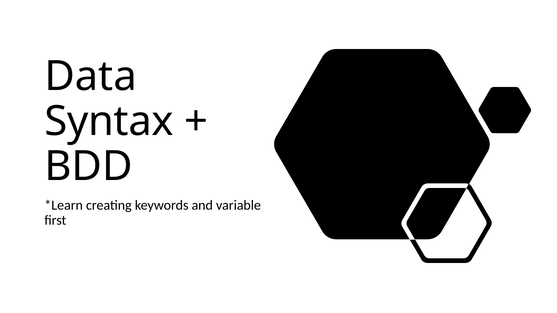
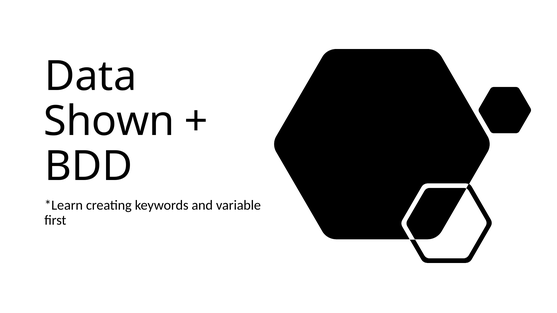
Syntax: Syntax -> Shown
